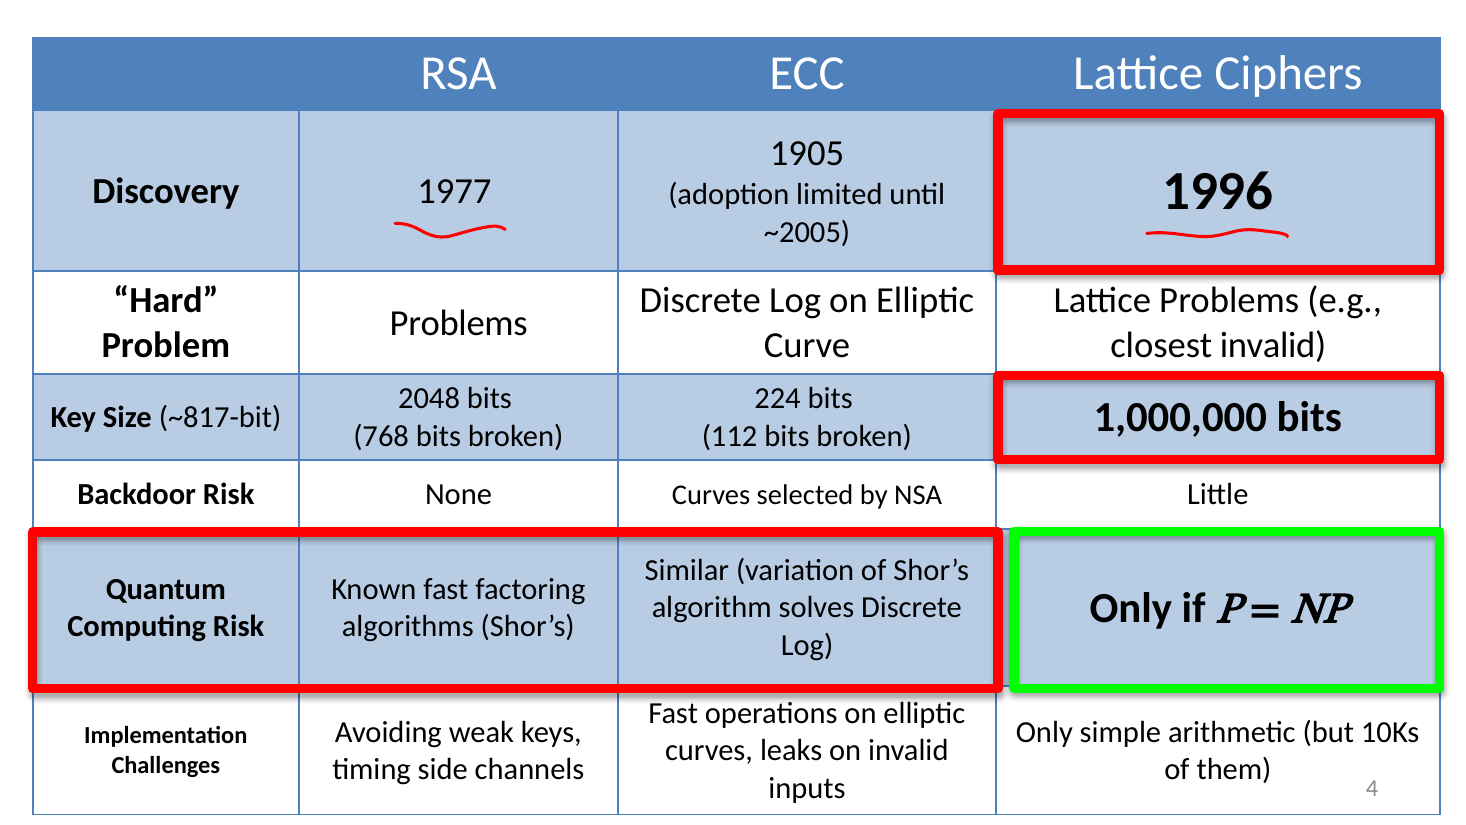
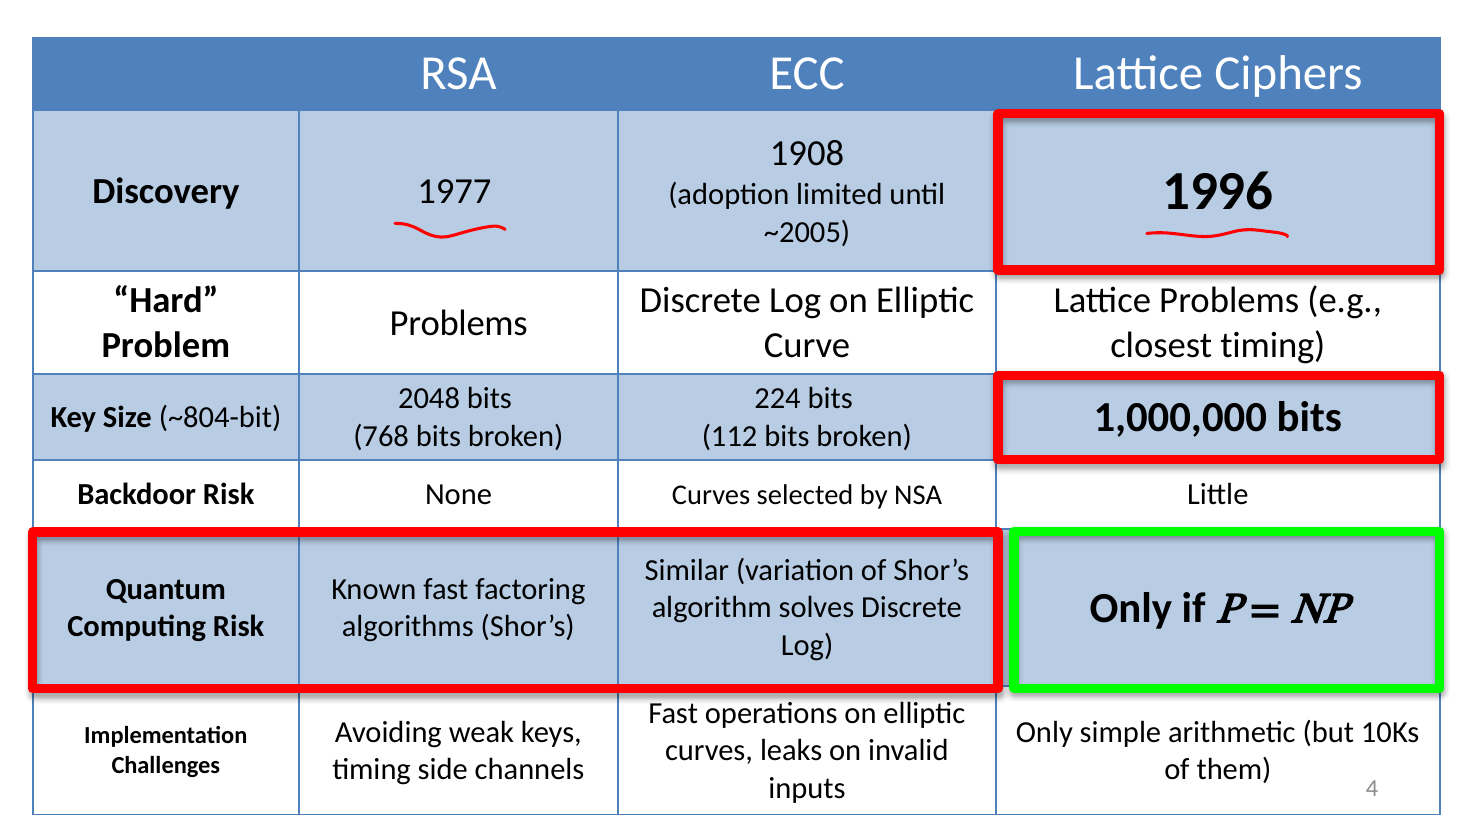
1905: 1905 -> 1908
closest invalid: invalid -> timing
~817-bit: ~817-bit -> ~804-bit
